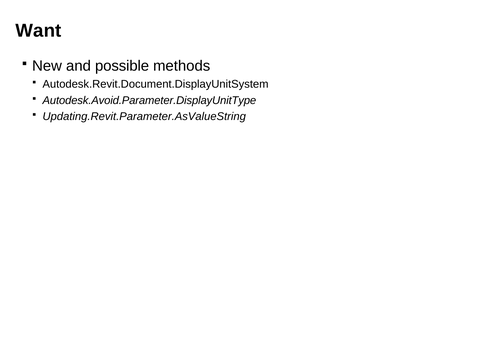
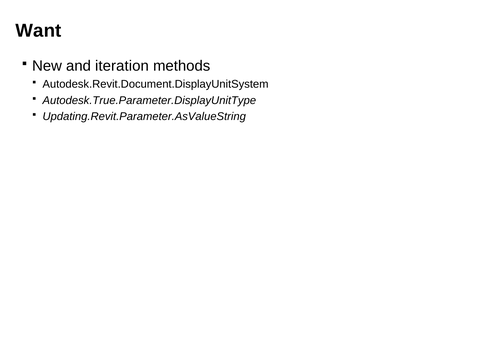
possible: possible -> iteration
Autodesk.Avoid.Parameter.DisplayUnitType: Autodesk.Avoid.Parameter.DisplayUnitType -> Autodesk.True.Parameter.DisplayUnitType
